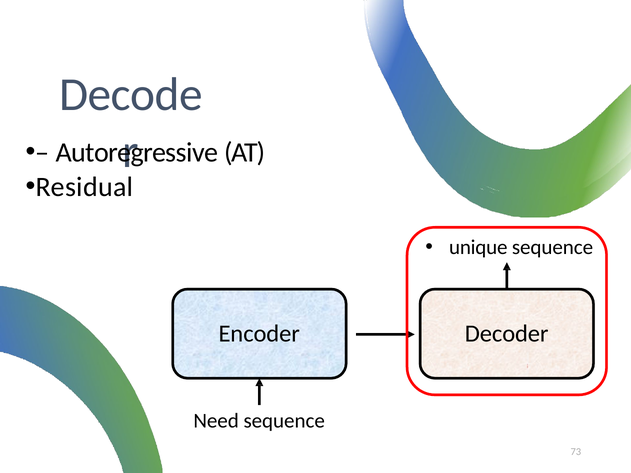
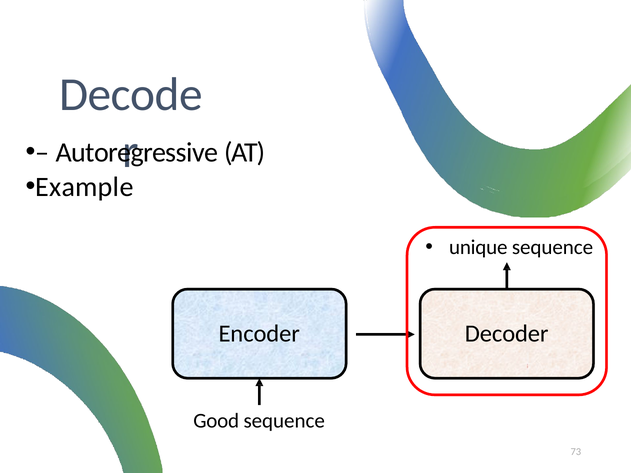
Residual: Residual -> Example
Need: Need -> Good
